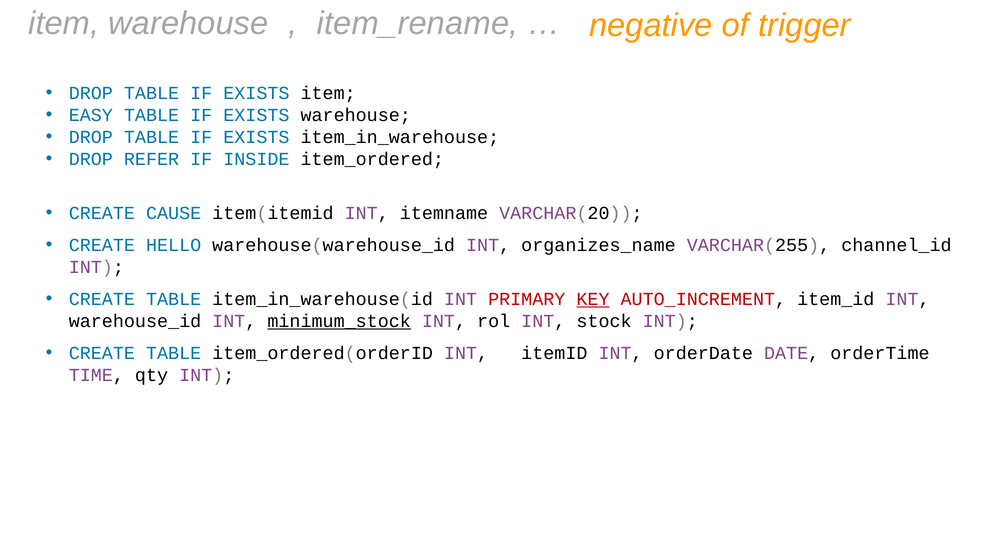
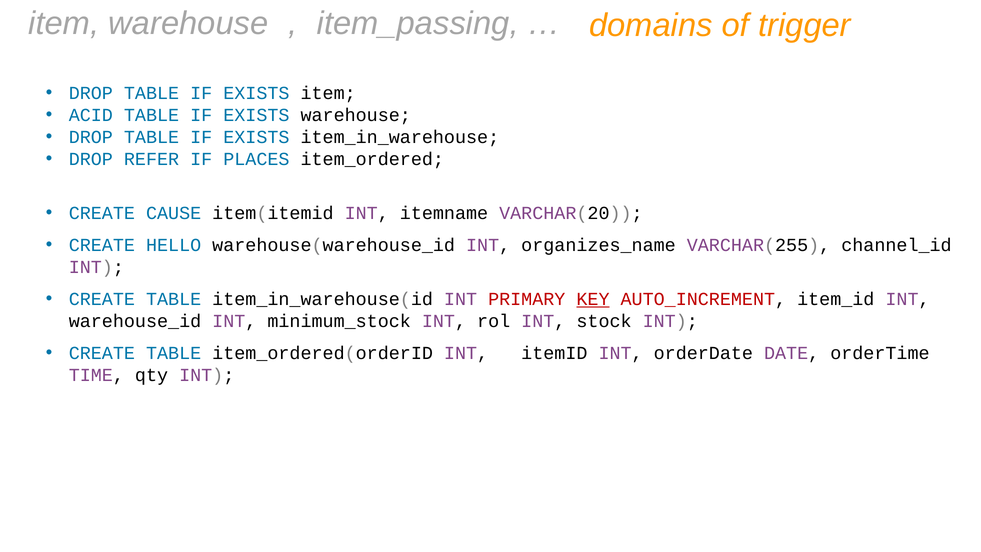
item_rename: item_rename -> item_passing
negative: negative -> domains
EASY: EASY -> ACID
INSIDE: INSIDE -> PLACES
minimum_stock underline: present -> none
